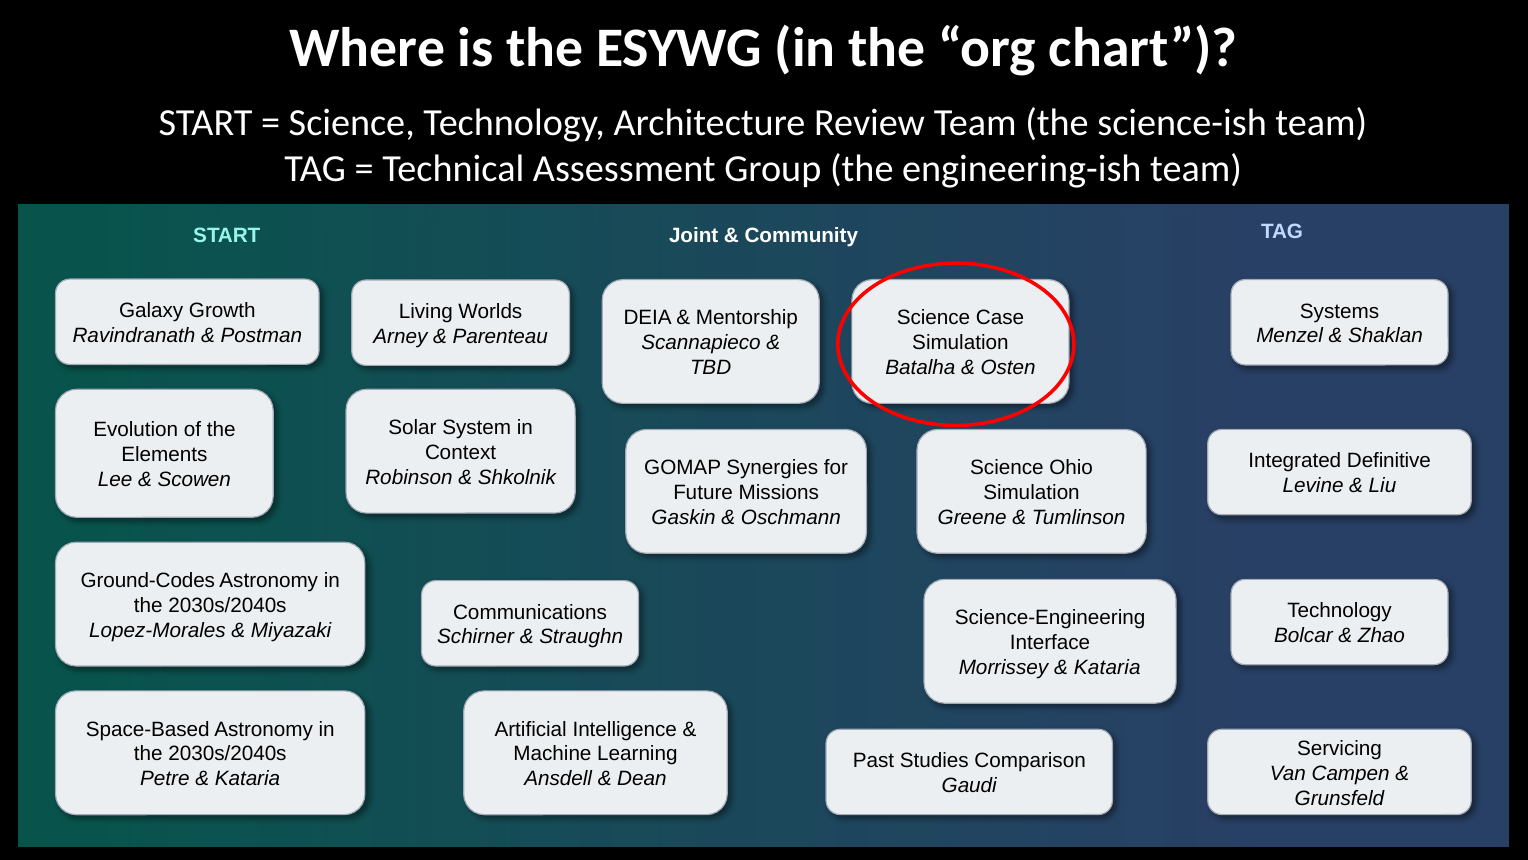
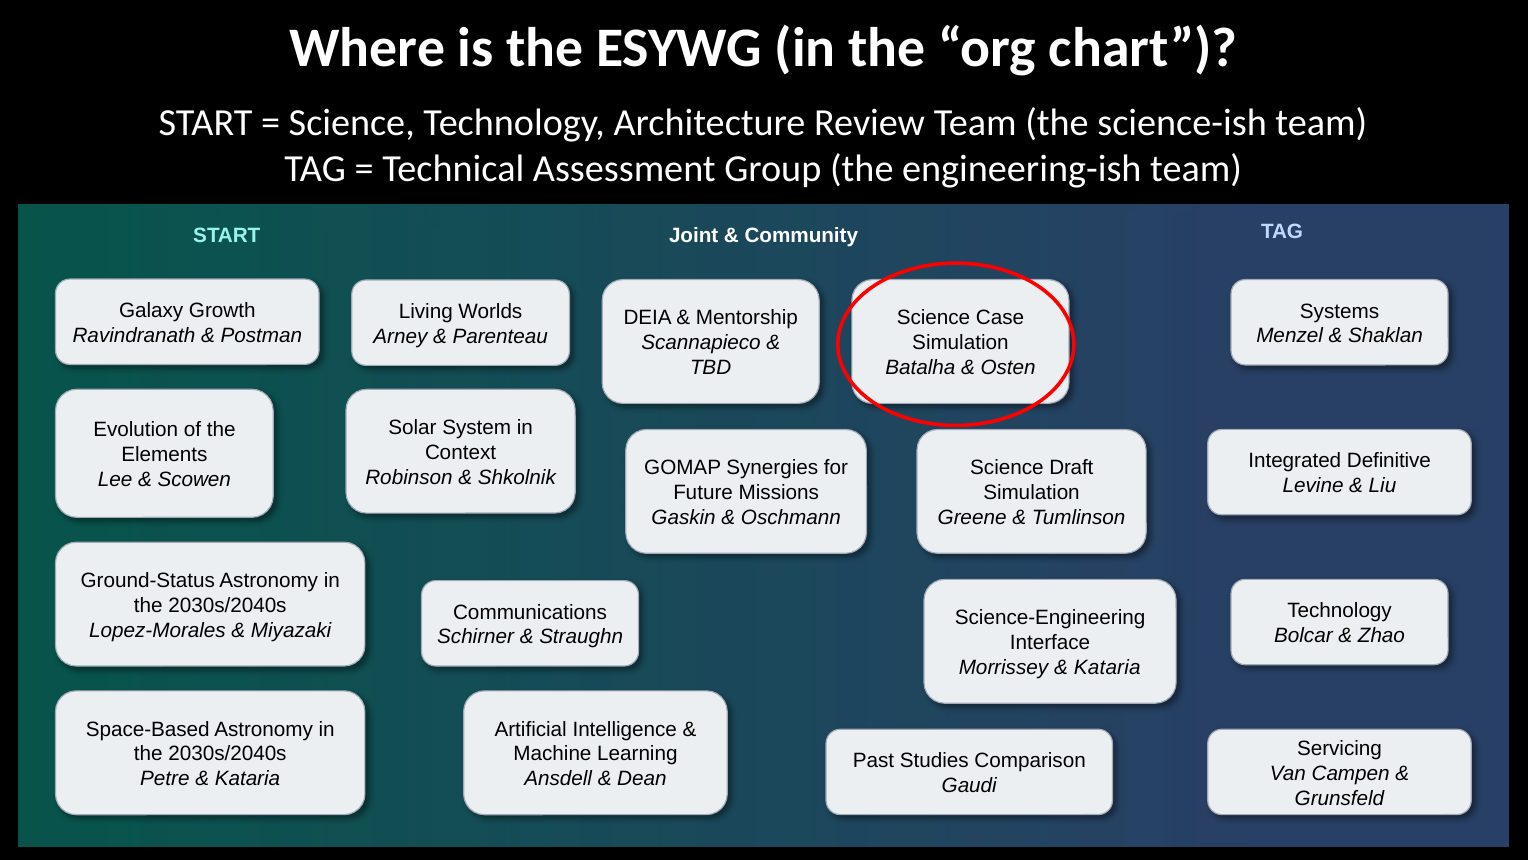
Ohio: Ohio -> Draft
Ground-Codes: Ground-Codes -> Ground-Status
